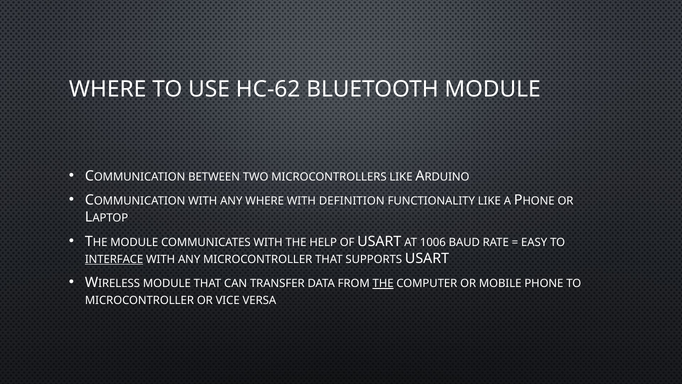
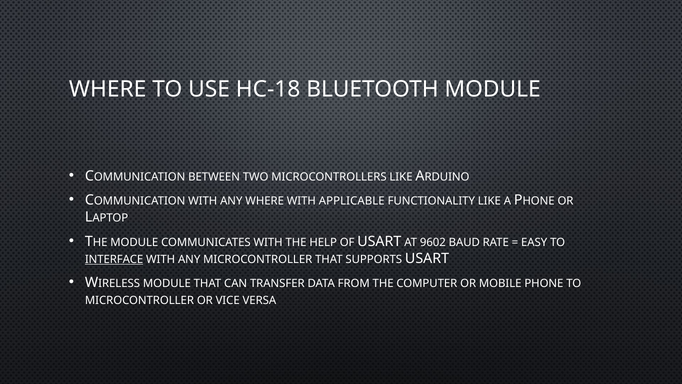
HC-62: HC-62 -> HC-18
DEFINITION: DEFINITION -> APPLICABLE
1006: 1006 -> 9602
THE at (383, 283) underline: present -> none
